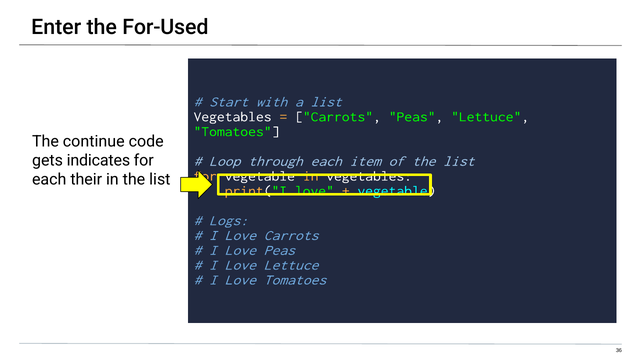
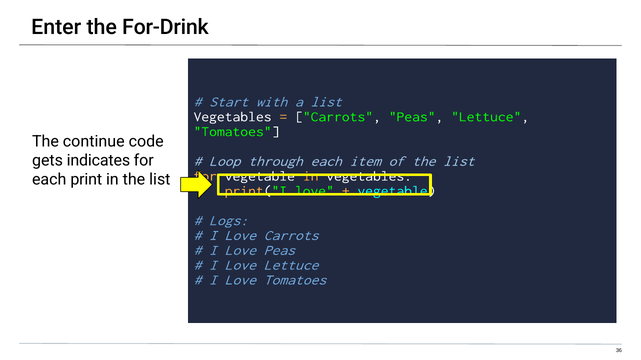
For-Used: For-Used -> For-Drink
their: their -> print
